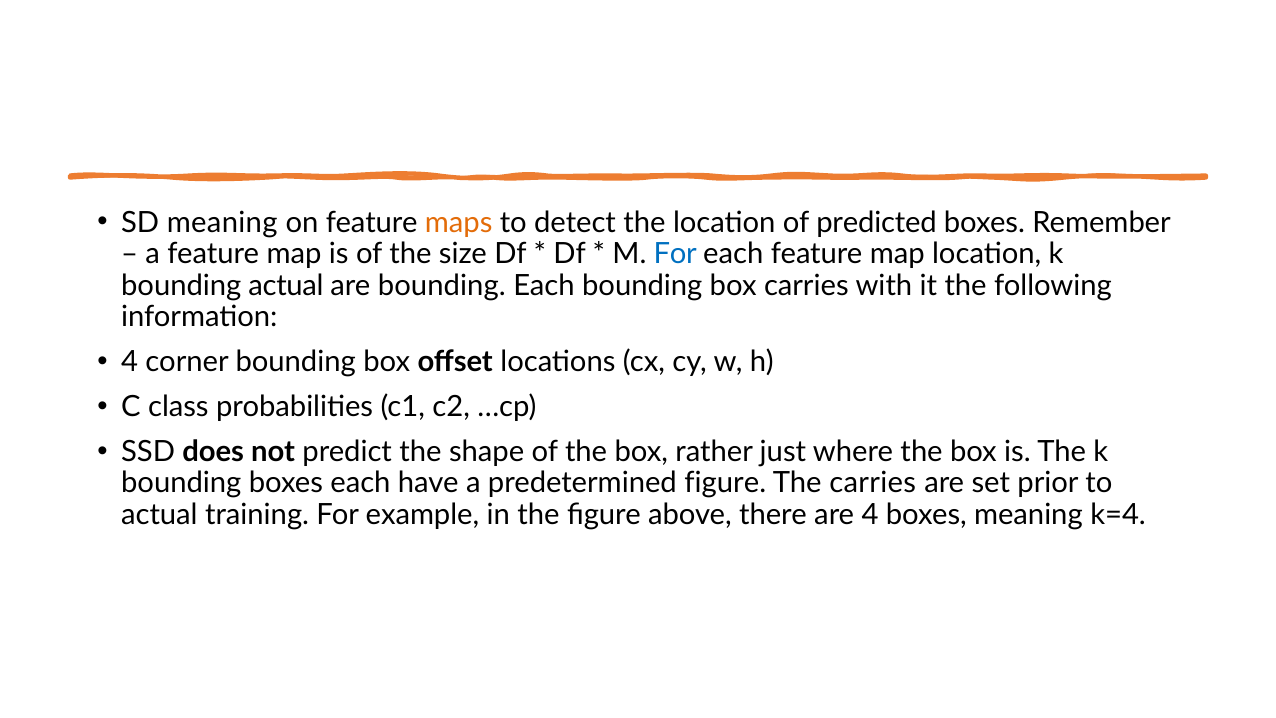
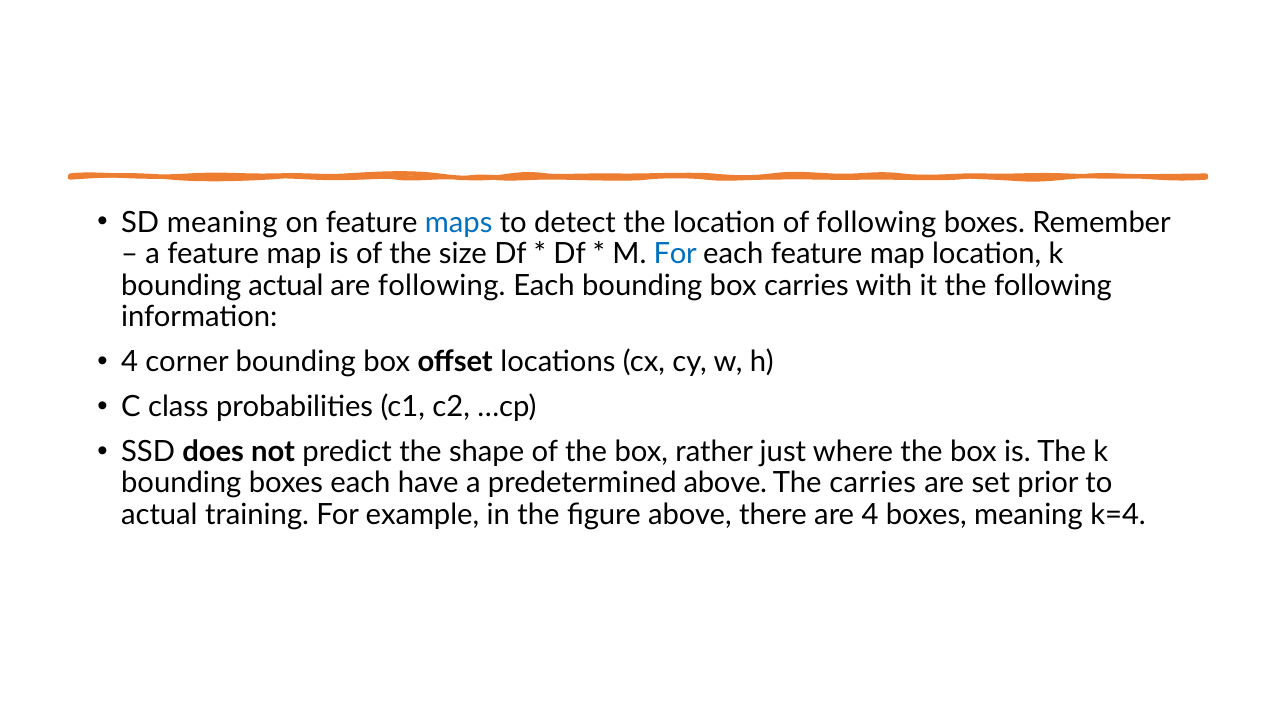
maps colour: orange -> blue
of predicted: predicted -> following
are bounding: bounding -> following
predetermined figure: figure -> above
